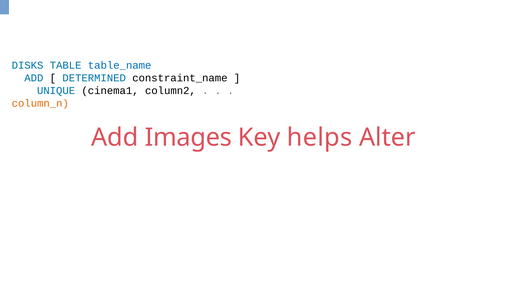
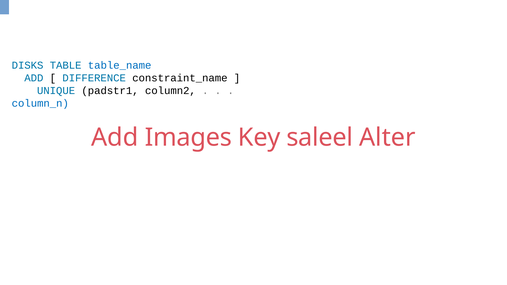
DETERMINED: DETERMINED -> DIFFERENCE
cinema1: cinema1 -> padstr1
column_n colour: orange -> blue
helps: helps -> saleel
